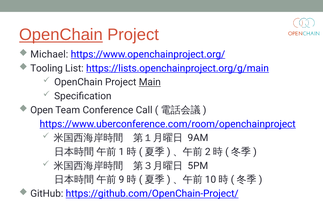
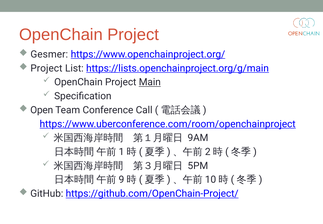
OpenChain at (61, 35) underline: present -> none
Michael: Michael -> Gesmer
Tooling at (47, 68): Tooling -> Project
